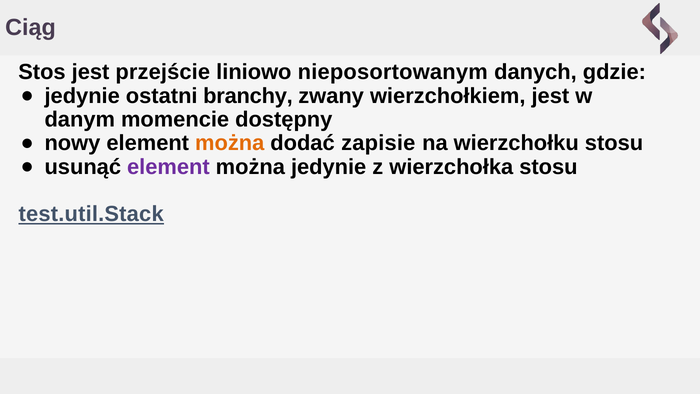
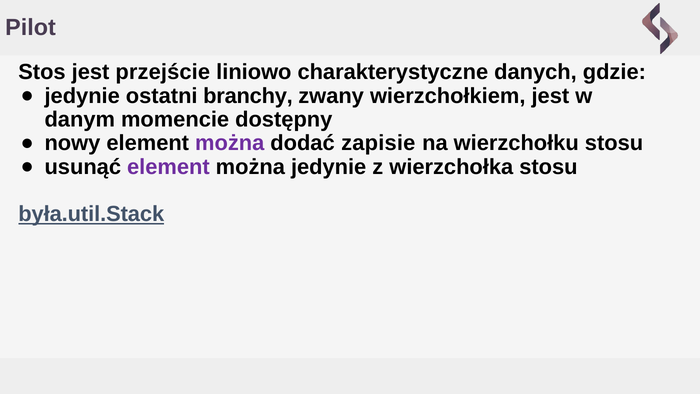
Ciąg: Ciąg -> Pilot
nieposortowanym: nieposortowanym -> charakterystyczne
można at (230, 143) colour: orange -> purple
test.util.Stack: test.util.Stack -> była.util.Stack
